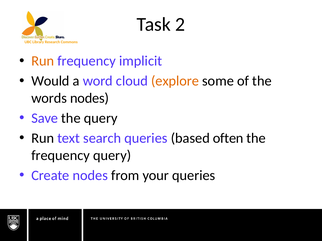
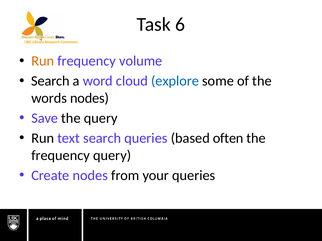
2: 2 -> 6
implicit: implicit -> volume
Would at (50, 81): Would -> Search
explore colour: orange -> blue
